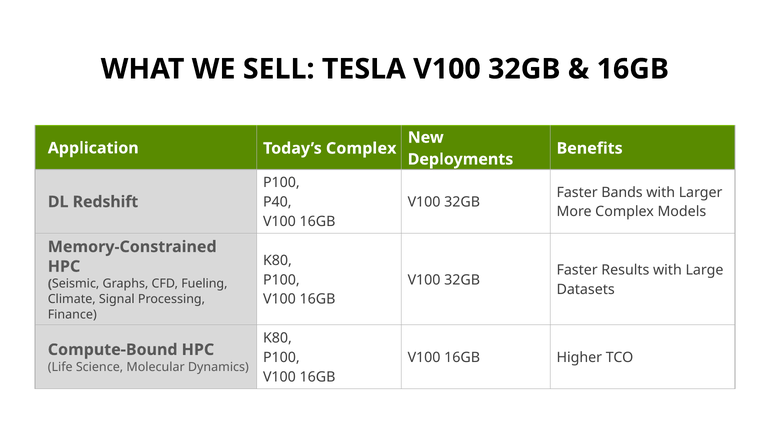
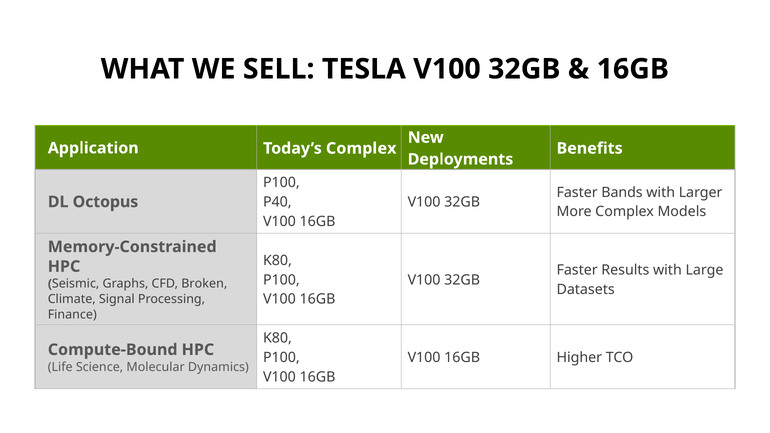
Redshift: Redshift -> Octopus
Fueling: Fueling -> Broken
